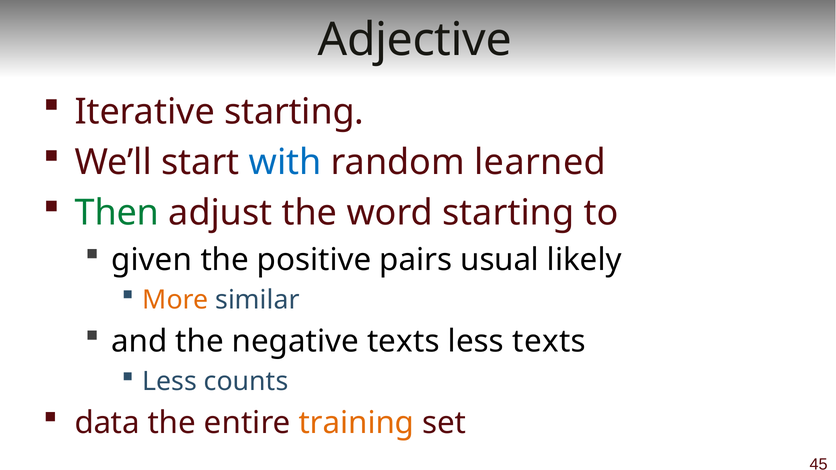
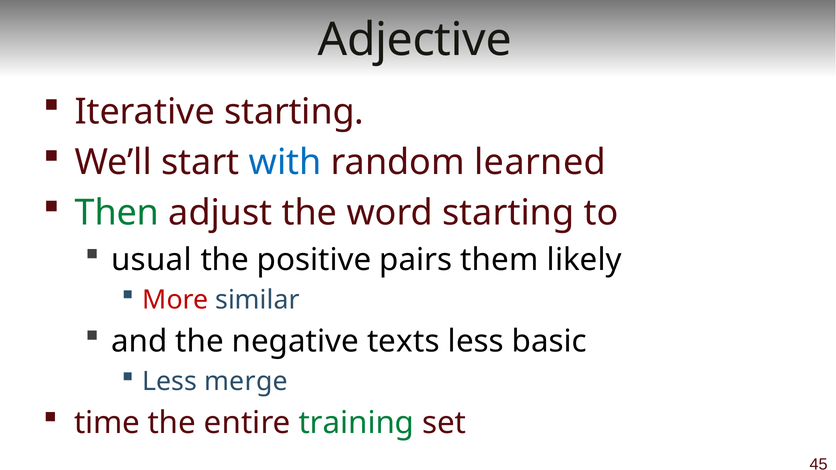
given: given -> usual
usual: usual -> them
More colour: orange -> red
less texts: texts -> basic
counts: counts -> merge
data: data -> time
training colour: orange -> green
